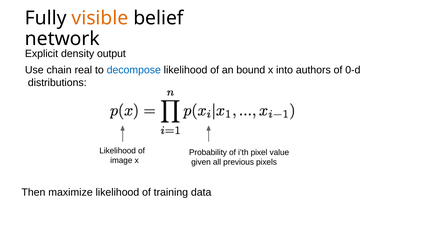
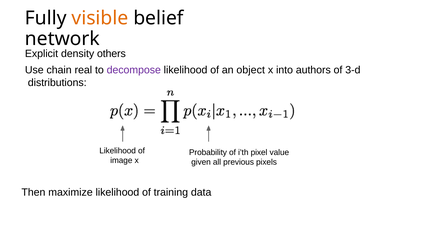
output: output -> others
decompose colour: blue -> purple
bound: bound -> object
0-d: 0-d -> 3-d
